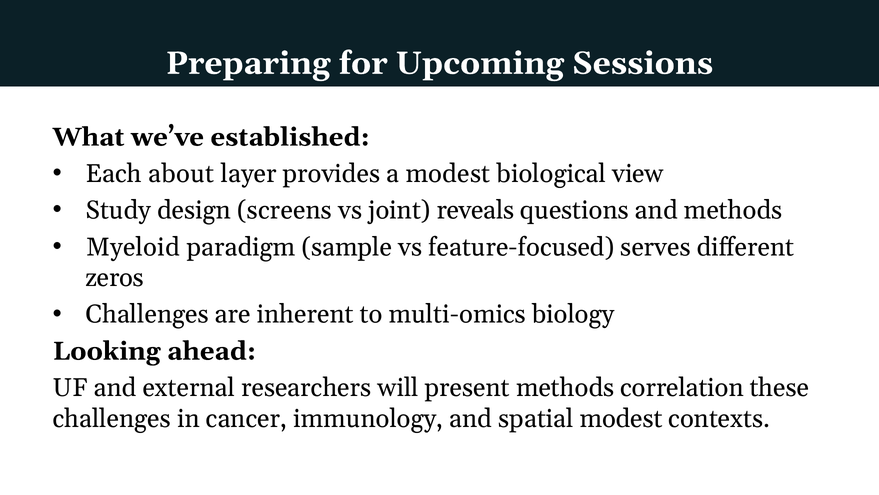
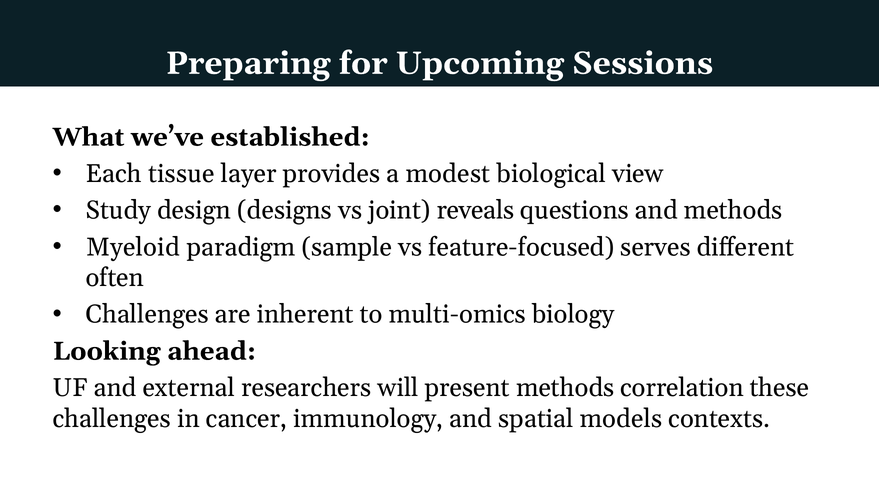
about: about -> tissue
screens: screens -> designs
zeros: zeros -> often
spatial modest: modest -> models
